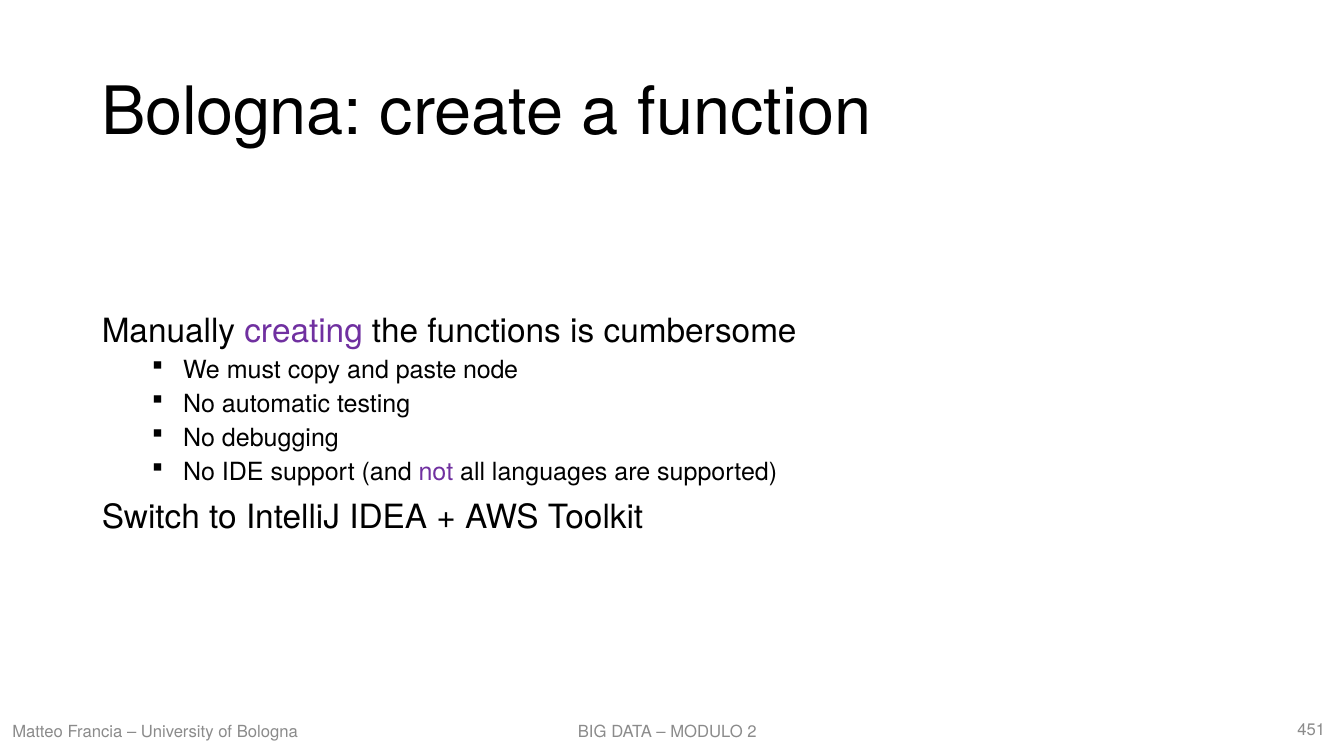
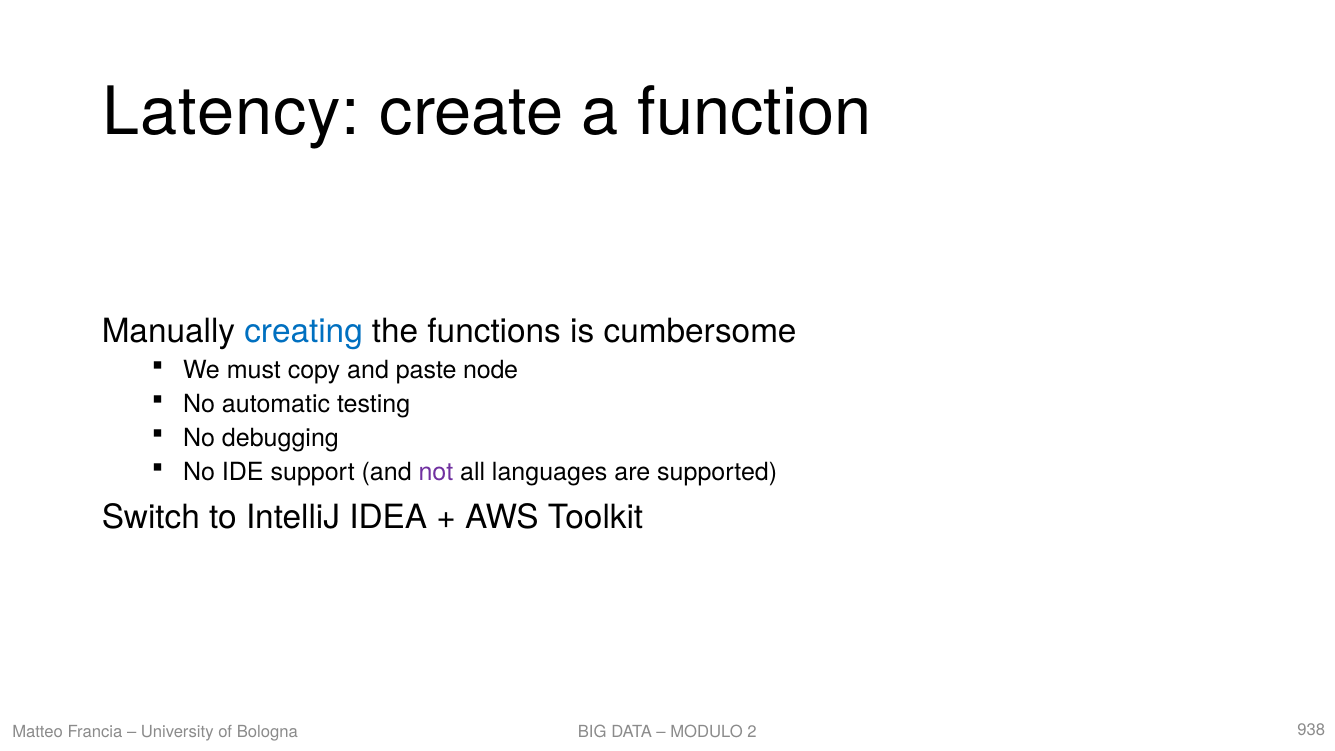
Bologna at (232, 112): Bologna -> Latency
creating colour: purple -> blue
451: 451 -> 938
